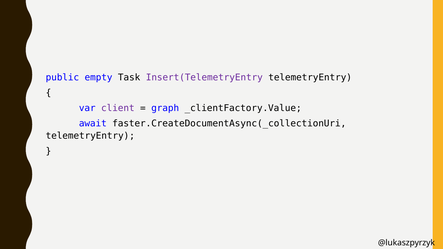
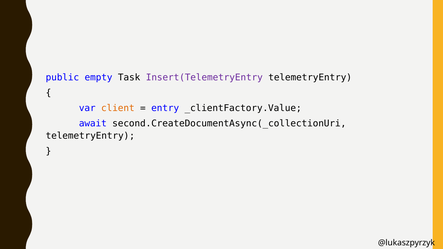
client colour: purple -> orange
graph: graph -> entry
faster.CreateDocumentAsync(_collectionUri: faster.CreateDocumentAsync(_collectionUri -> second.CreateDocumentAsync(_collectionUri
